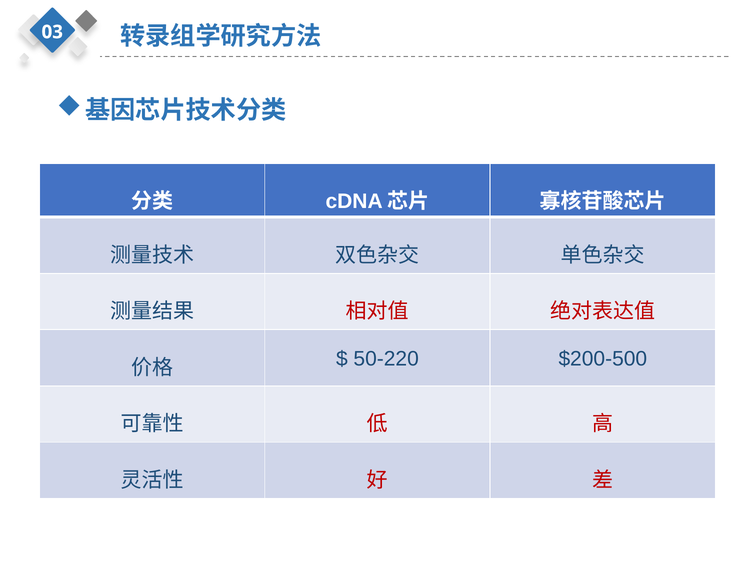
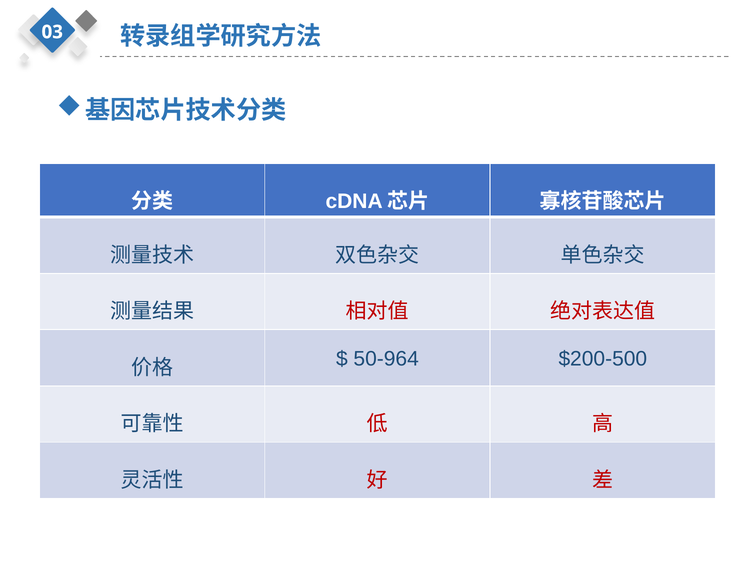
50-220: 50-220 -> 50-964
